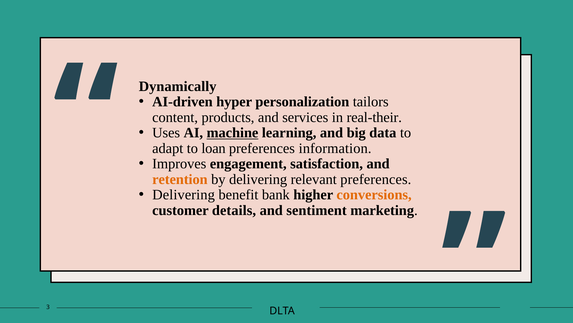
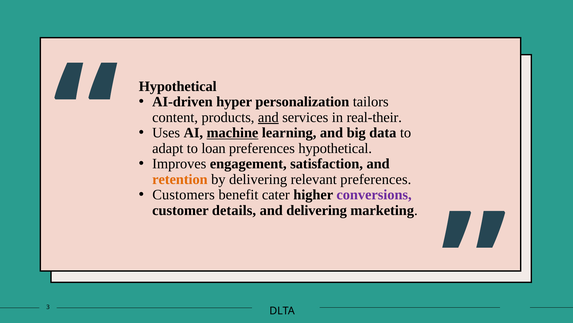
Dynamically at (178, 86): Dynamically -> Hypothetical
and at (268, 117) underline: none -> present
preferences information: information -> hypothetical
Delivering at (184, 194): Delivering -> Customers
bank: bank -> cater
conversions colour: orange -> purple
and sentiment: sentiment -> delivering
